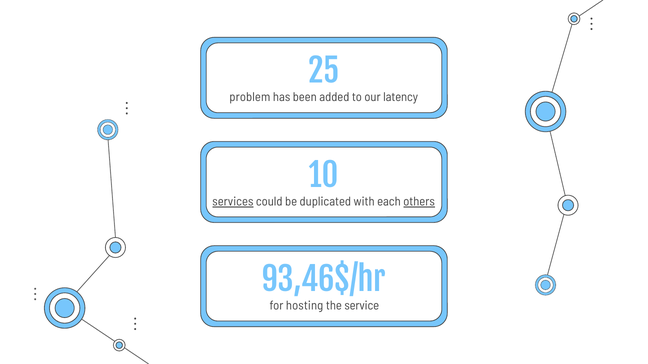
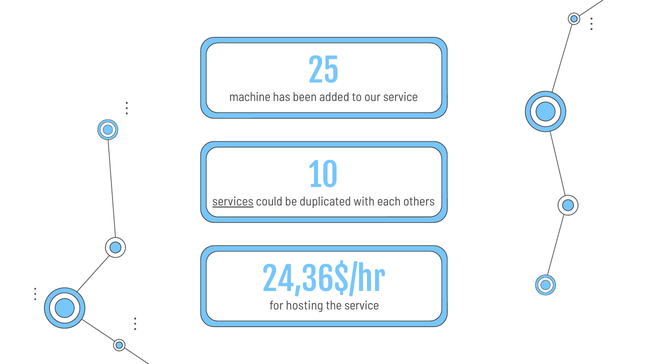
problem: problem -> machine
our latency: latency -> service
others underline: present -> none
93,46$/hr: 93,46$/hr -> 24,36$/hr
